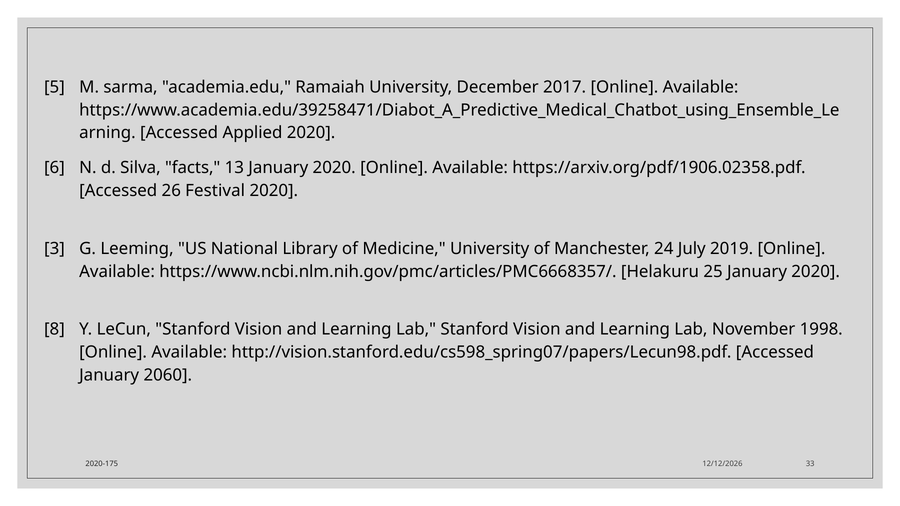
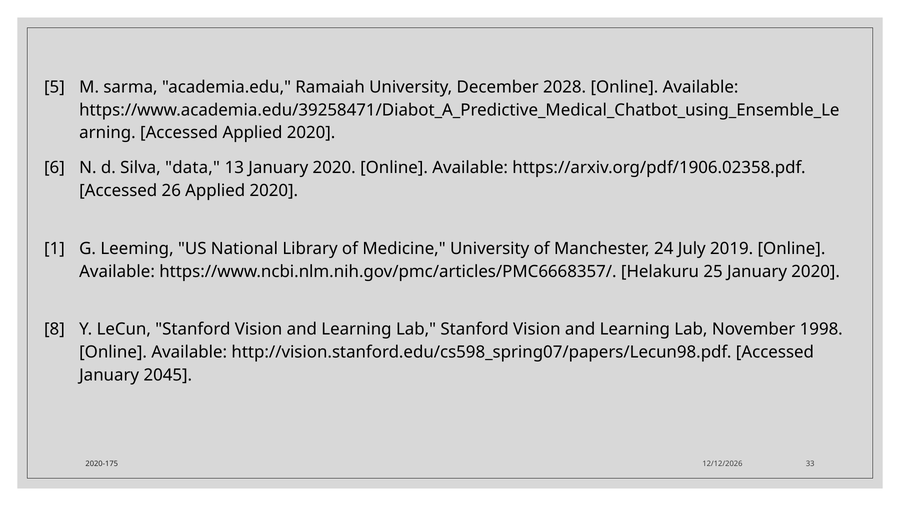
2017: 2017 -> 2028
facts: facts -> data
26 Festival: Festival -> Applied
3: 3 -> 1
2060: 2060 -> 2045
